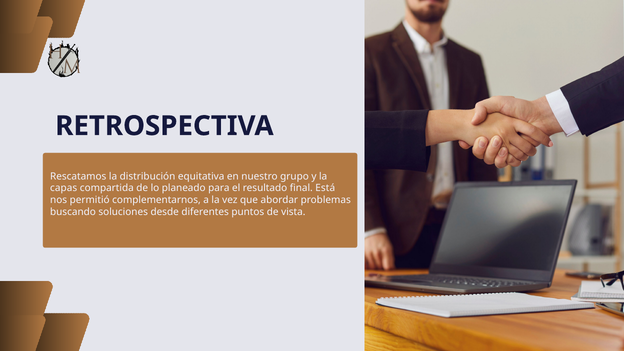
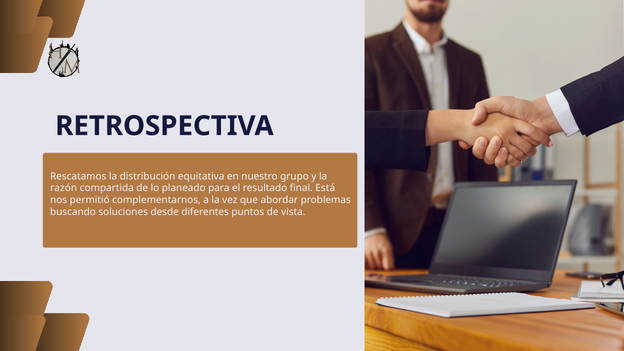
capas: capas -> razón
